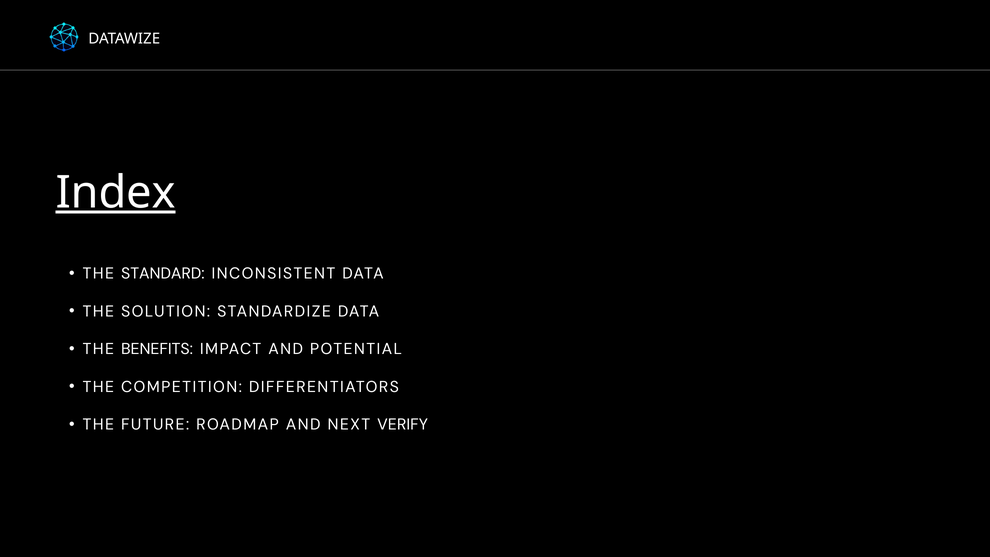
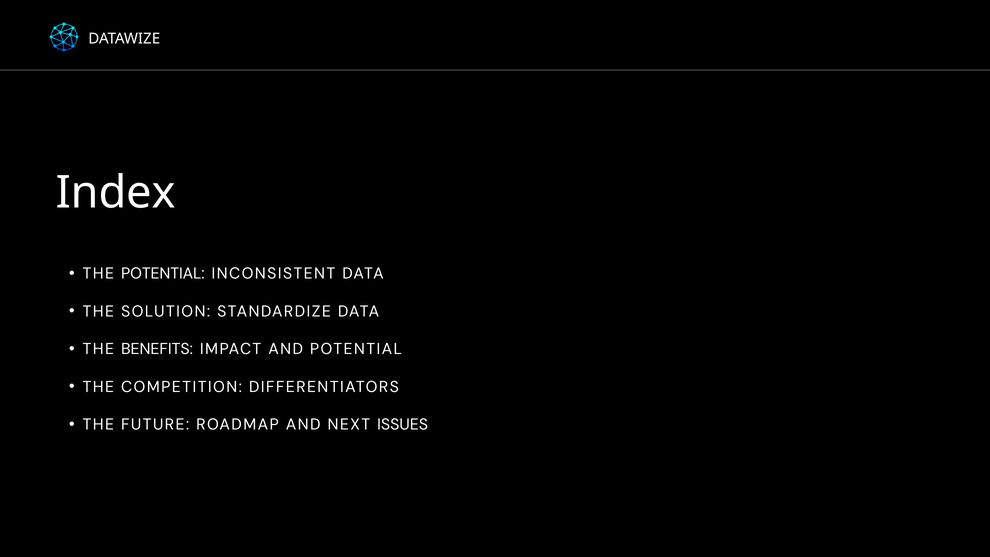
Index underline: present -> none
THE STANDARD: STANDARD -> POTENTIAL
VERIFY: VERIFY -> ISSUES
